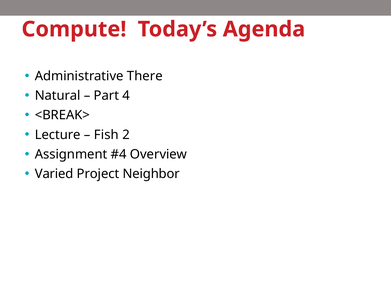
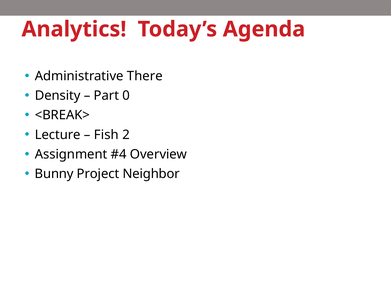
Compute: Compute -> Analytics
Natural: Natural -> Density
4: 4 -> 0
Varied: Varied -> Bunny
